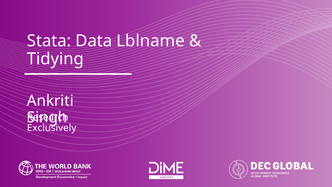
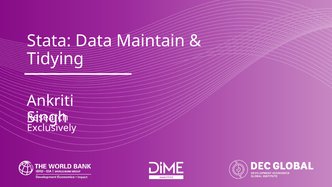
Lblname: Lblname -> Maintain
